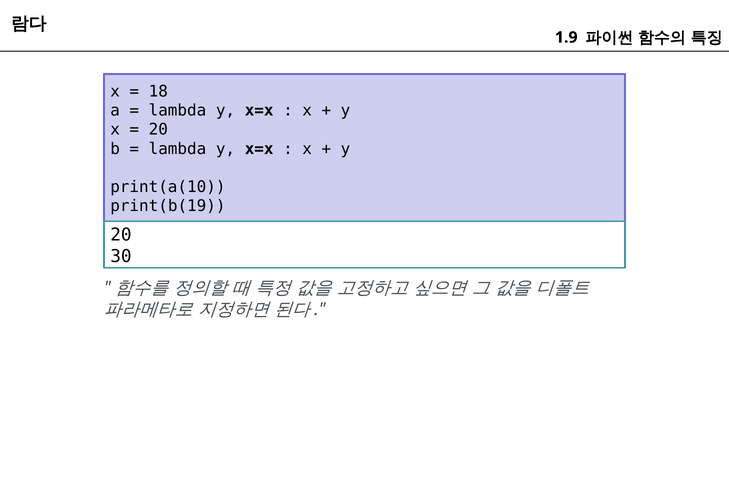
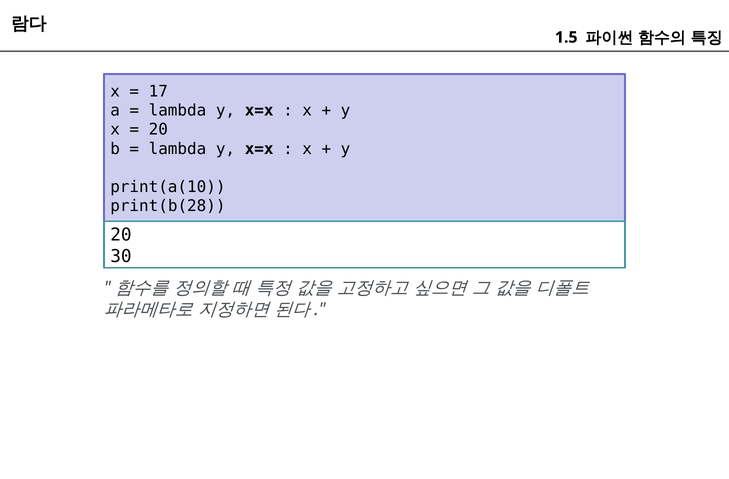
1.9: 1.9 -> 1.5
18: 18 -> 17
print(b(19: print(b(19 -> print(b(28
